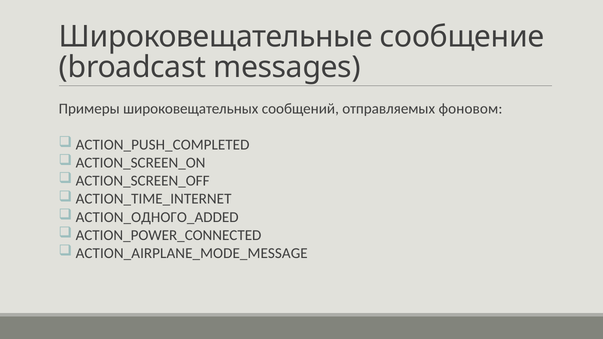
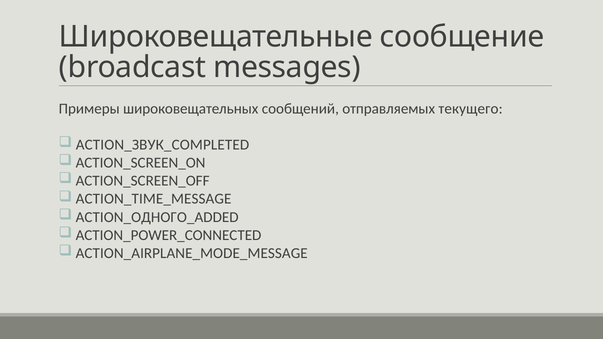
фоновом: фоновом -> текущего
ACTION_PUSH_COMPLETED: ACTION_PUSH_COMPLETED -> ACTION_ЗВУК_COMPLETED
ACTION_TIME_INTERNET: ACTION_TIME_INTERNET -> ACTION_TIME_MESSAGE
